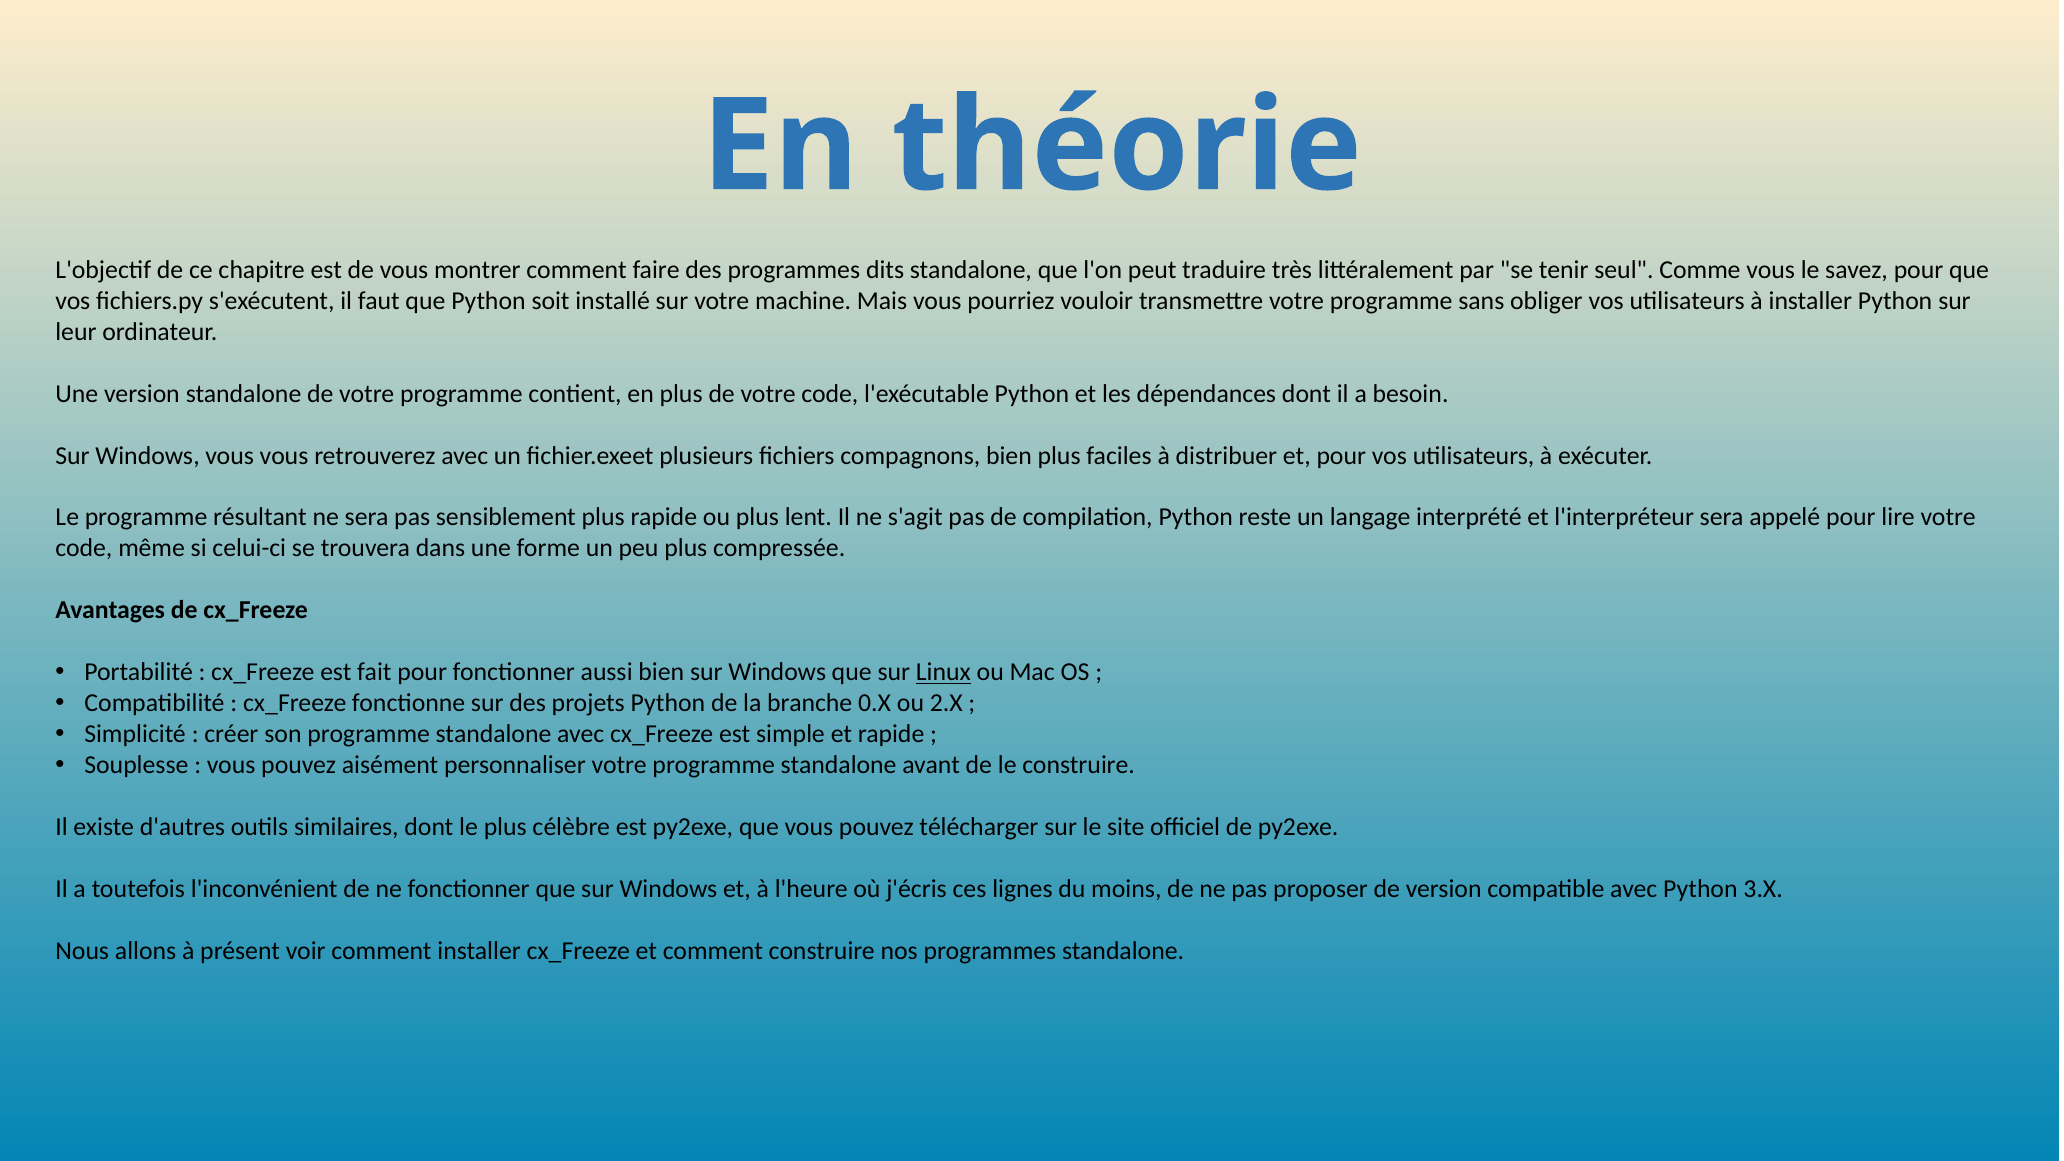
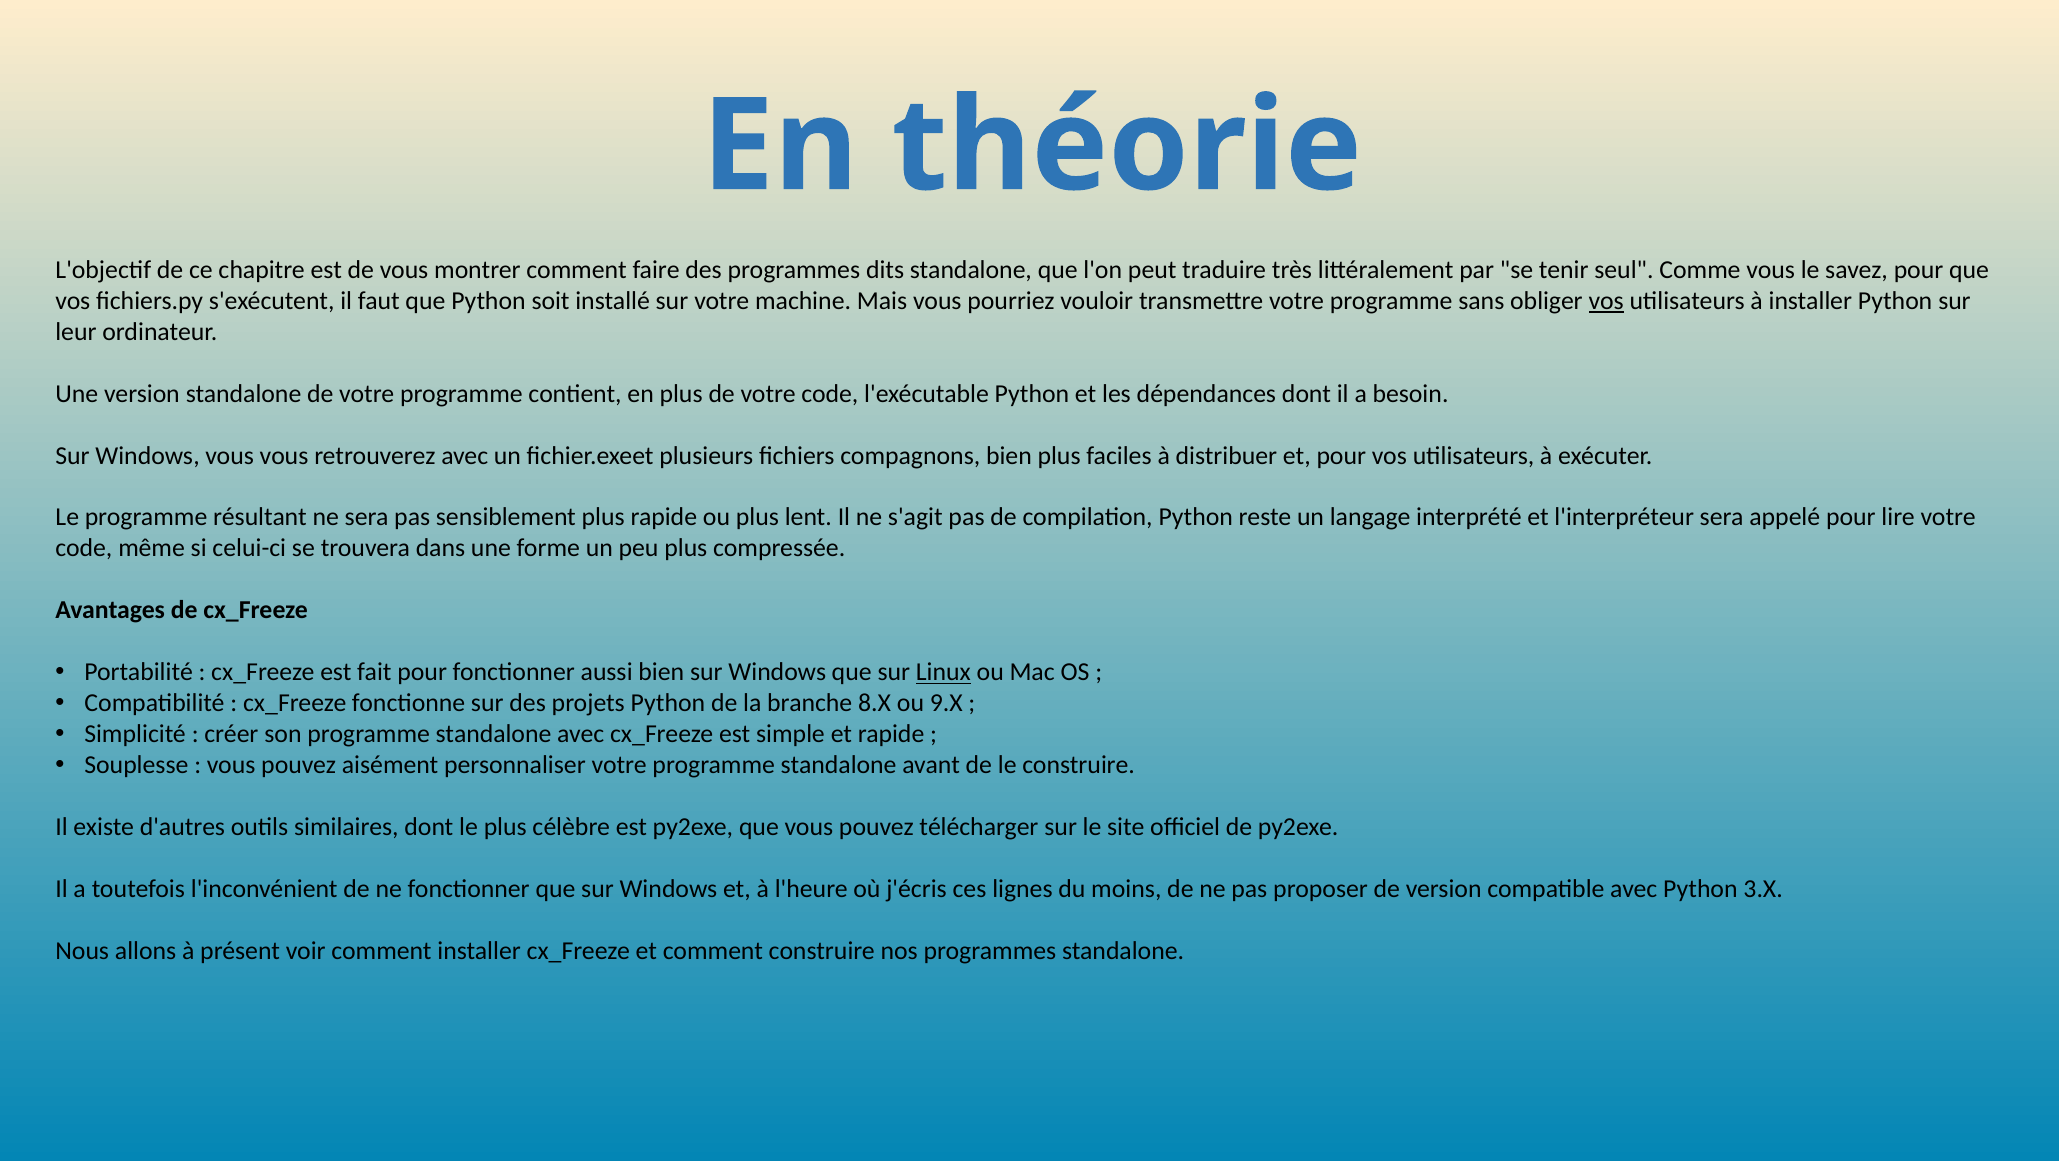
vos at (1606, 301) underline: none -> present
0.X: 0.X -> 8.X
2.X: 2.X -> 9.X
